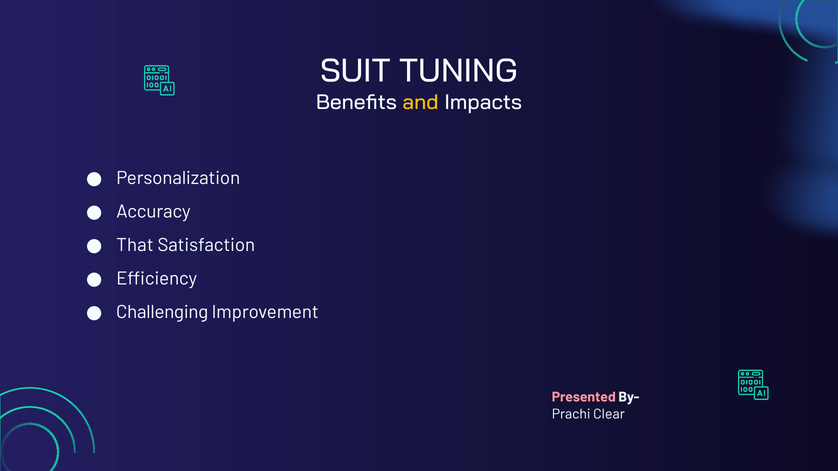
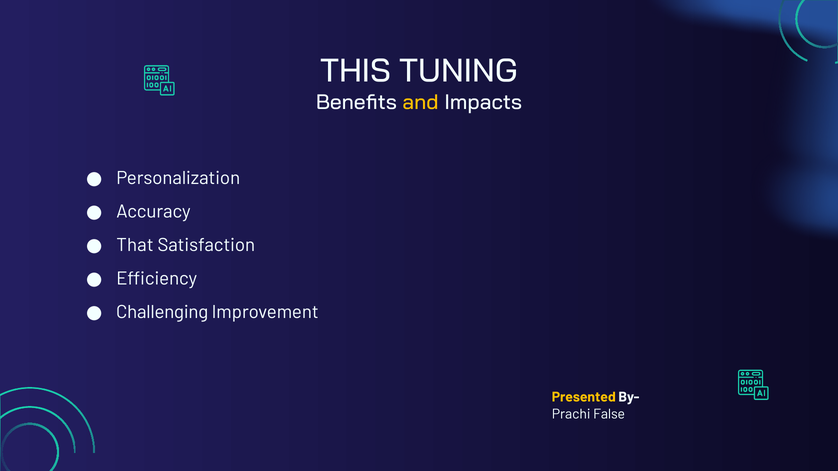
SUIT: SUIT -> THIS
Presented colour: pink -> yellow
Clear: Clear -> False
